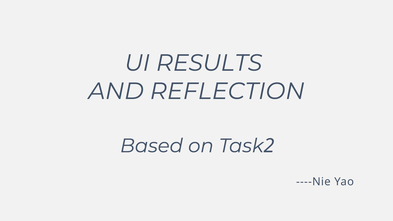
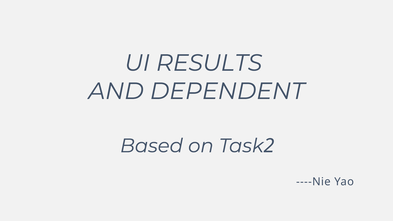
REFLECTION: REFLECTION -> DEPENDENT
